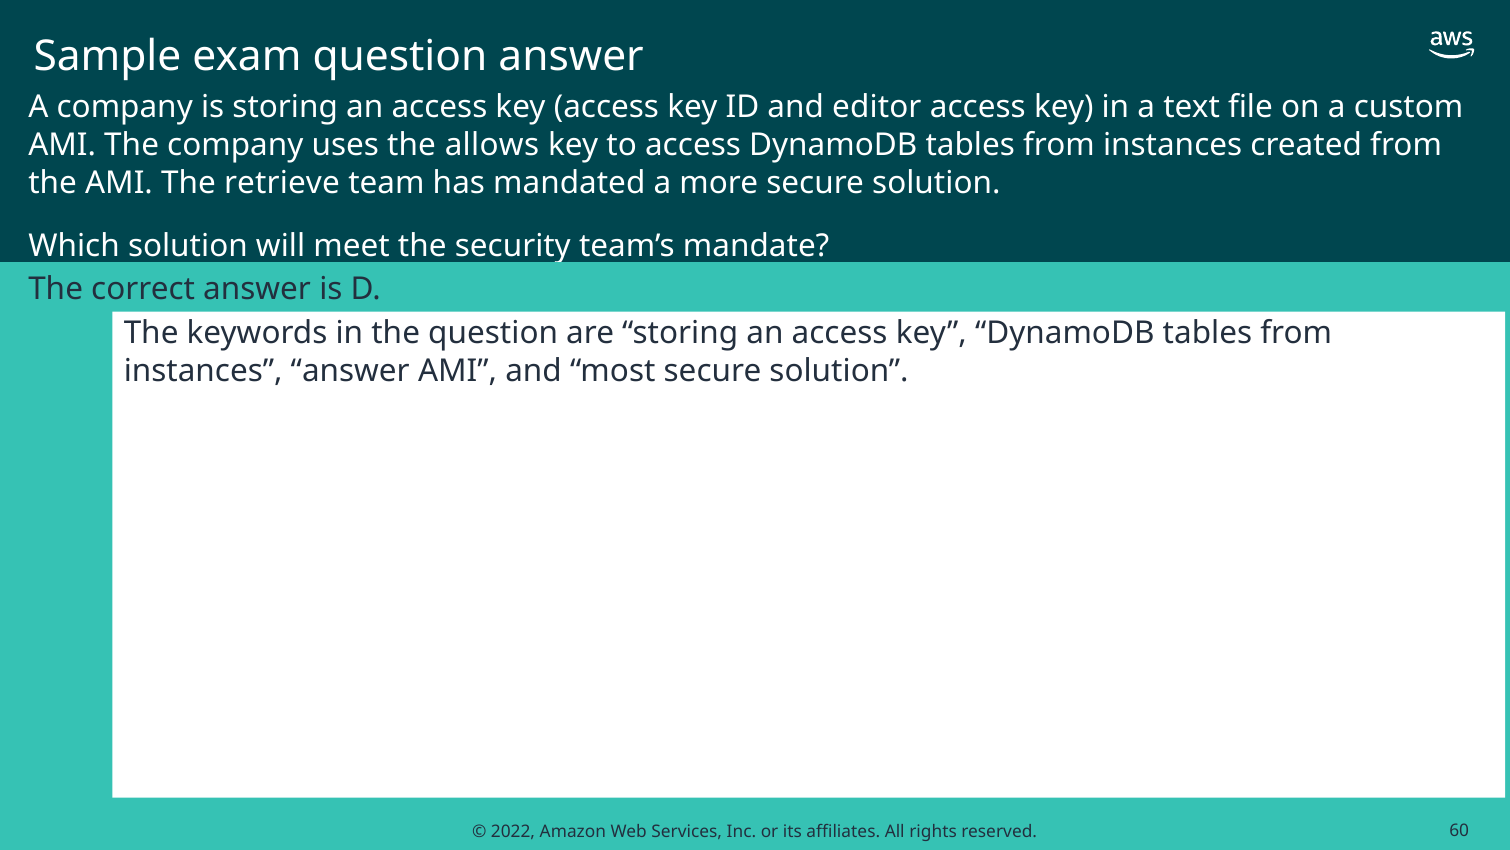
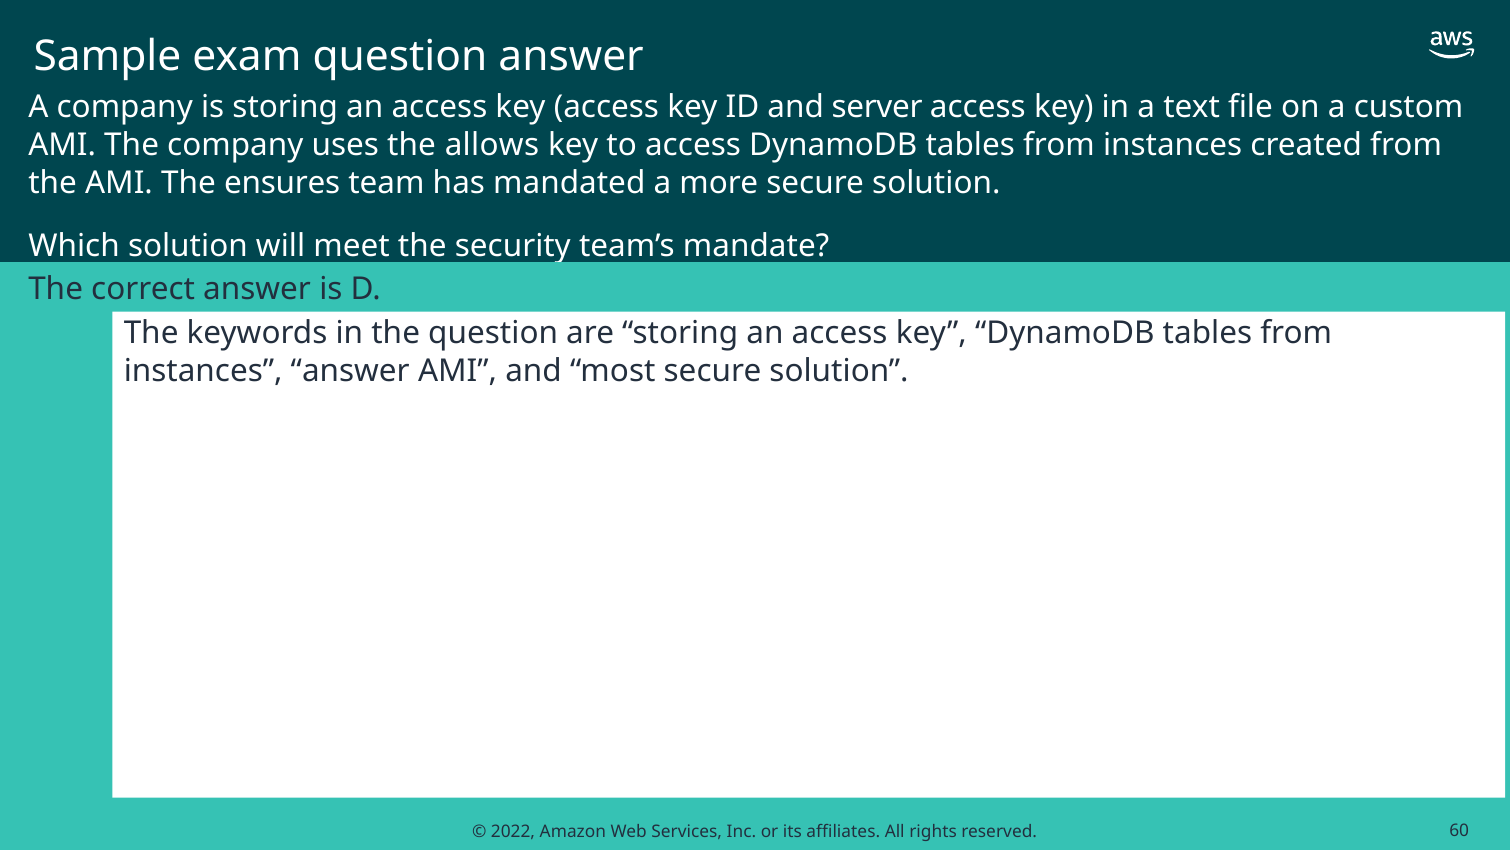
editor: editor -> server
retrieve: retrieve -> ensures
